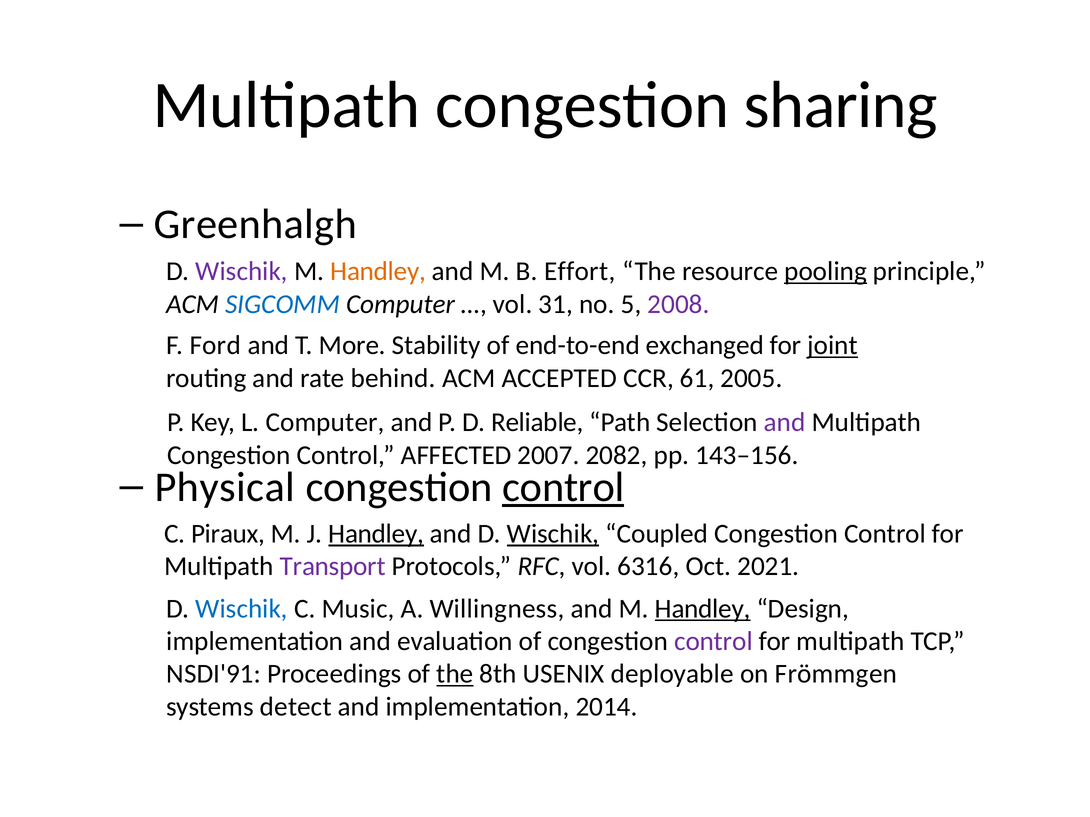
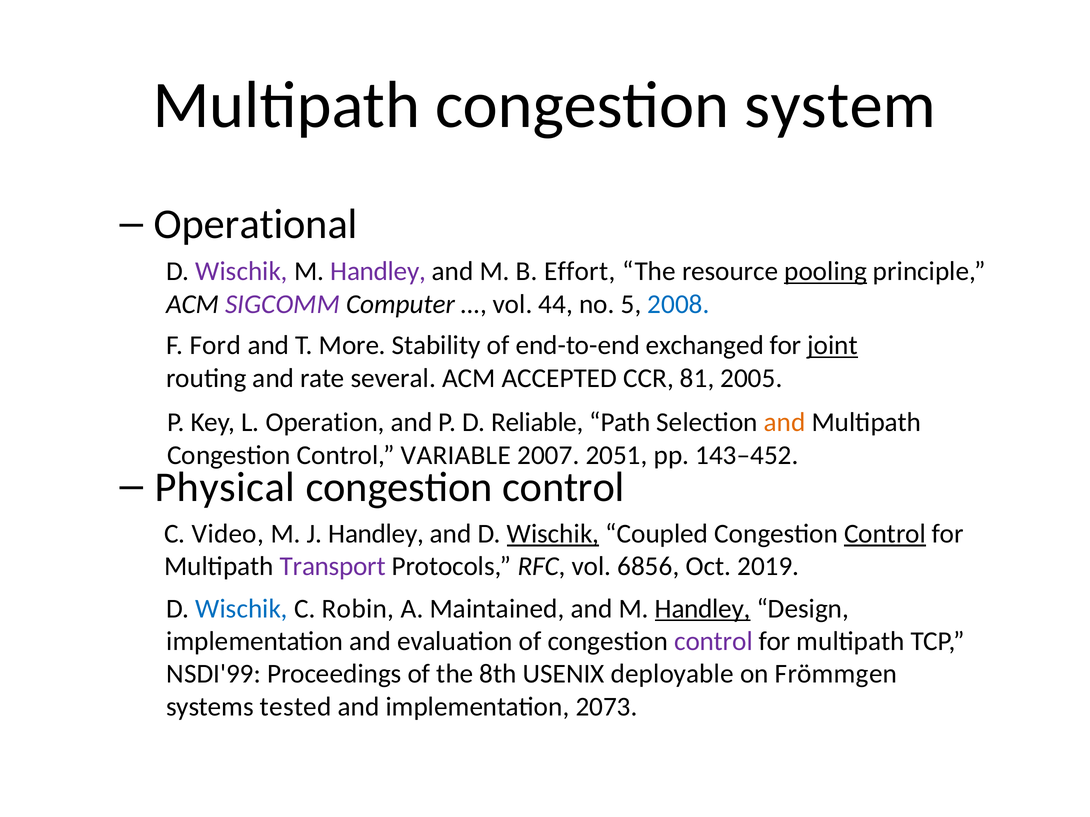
sharing: sharing -> system
Greenhalgh: Greenhalgh -> Operational
Handley at (378, 272) colour: orange -> purple
SIGCOMM colour: blue -> purple
31: 31 -> 44
2008 colour: purple -> blue
behind: behind -> several
61: 61 -> 81
L Computer: Computer -> Operation
and at (785, 423) colour: purple -> orange
AFFECTED: AFFECTED -> VARIABLE
2082: 2082 -> 2051
143–156: 143–156 -> 143–452
control at (563, 488) underline: present -> none
Piraux: Piraux -> Video
Handley at (376, 534) underline: present -> none
Control at (885, 534) underline: none -> present
6316: 6316 -> 6856
2021: 2021 -> 2019
Music: Music -> Robin
Willingness: Willingness -> Maintained
NSDI'91: NSDI'91 -> NSDI'99
the at (455, 674) underline: present -> none
detect: detect -> tested
2014: 2014 -> 2073
